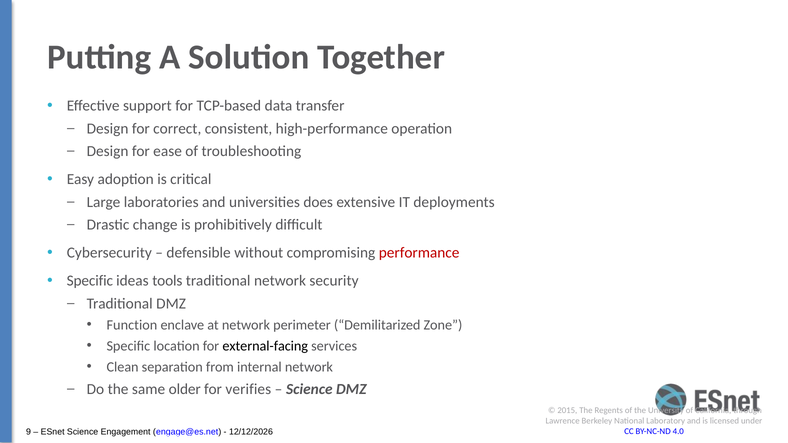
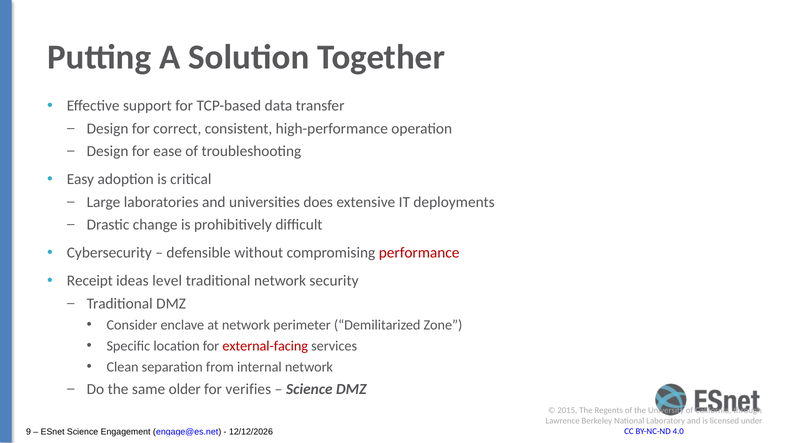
Specific at (90, 281): Specific -> Receipt
tools: tools -> level
Function: Function -> Consider
external-facing colour: black -> red
